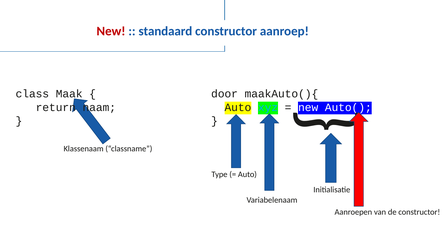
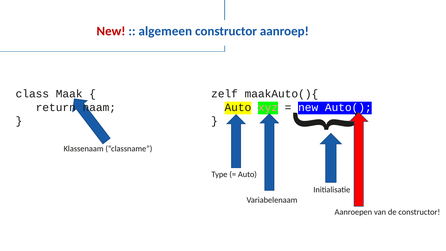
standaard: standaard -> algemeen
door: door -> zelf
xyz colour: light blue -> pink
